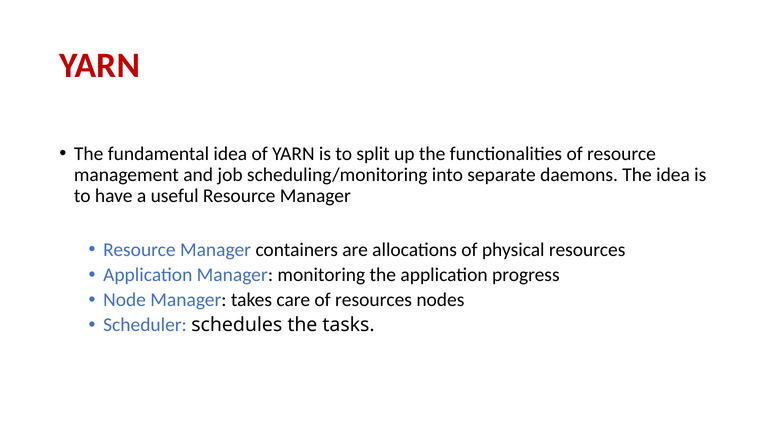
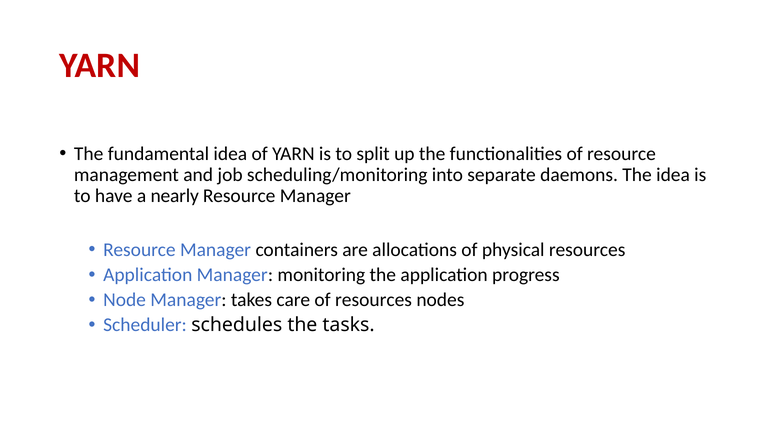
useful: useful -> nearly
